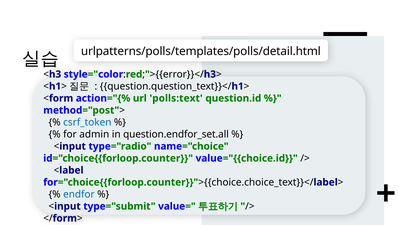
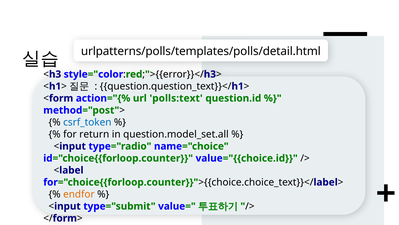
admin: admin -> return
question.endfor_set.all: question.endfor_set.all -> question.model_set.all
endfor colour: blue -> orange
